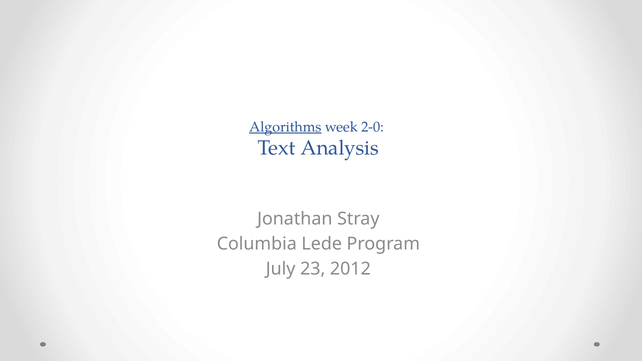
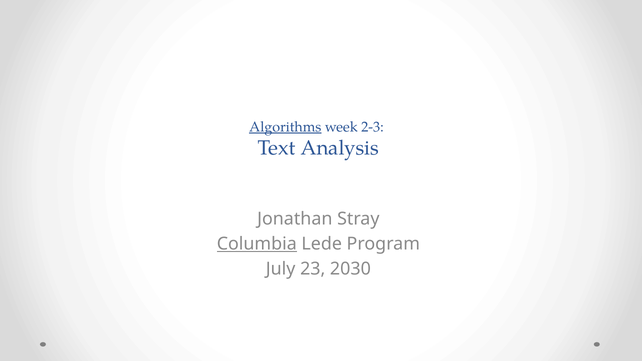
2-0: 2-0 -> 2-3
Columbia underline: none -> present
2012: 2012 -> 2030
